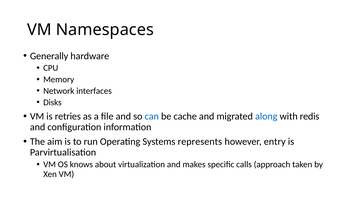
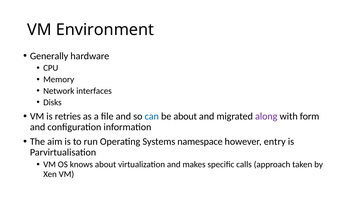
Namespaces: Namespaces -> Environment
be cache: cache -> about
along colour: blue -> purple
redis: redis -> form
represents: represents -> namespace
